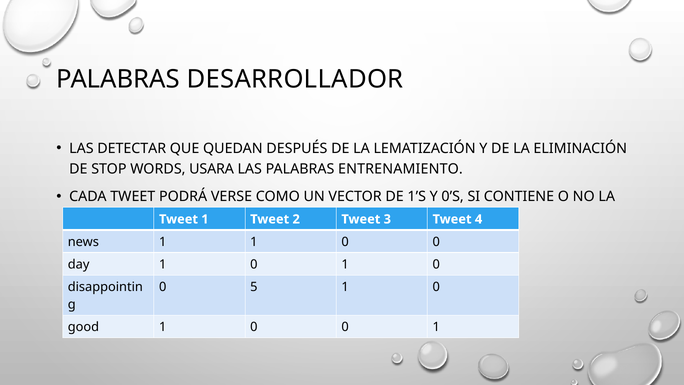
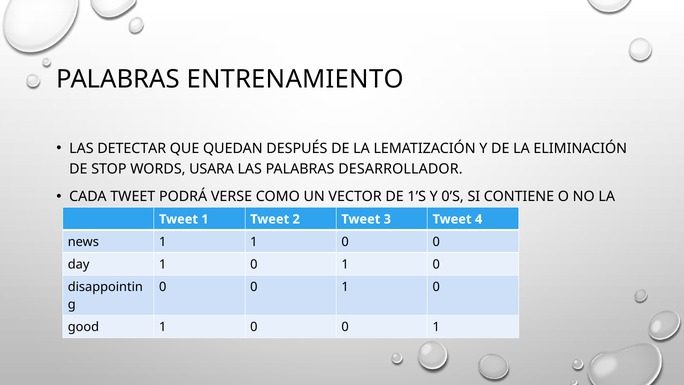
DESARROLLADOR: DESARROLLADOR -> ENTRENAMIENTO
ENTRENAMIENTO: ENTRENAMIENTO -> DESARROLLADOR
5 at (254, 287): 5 -> 0
